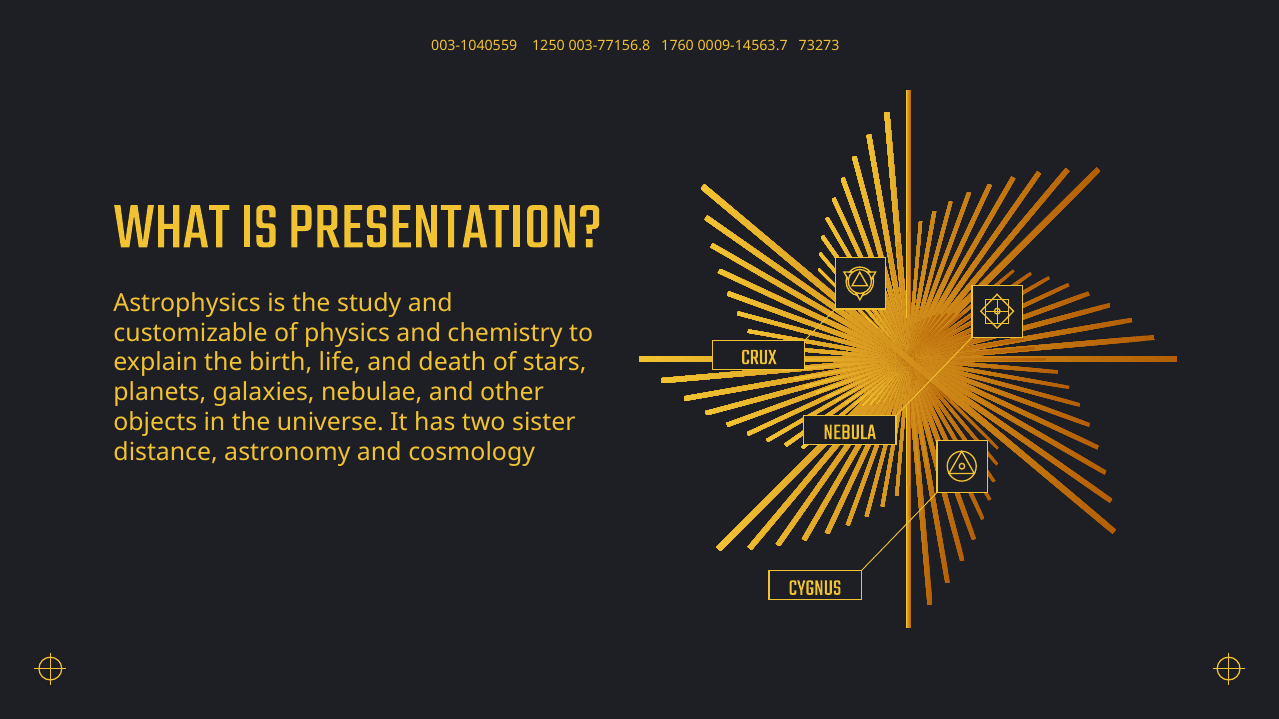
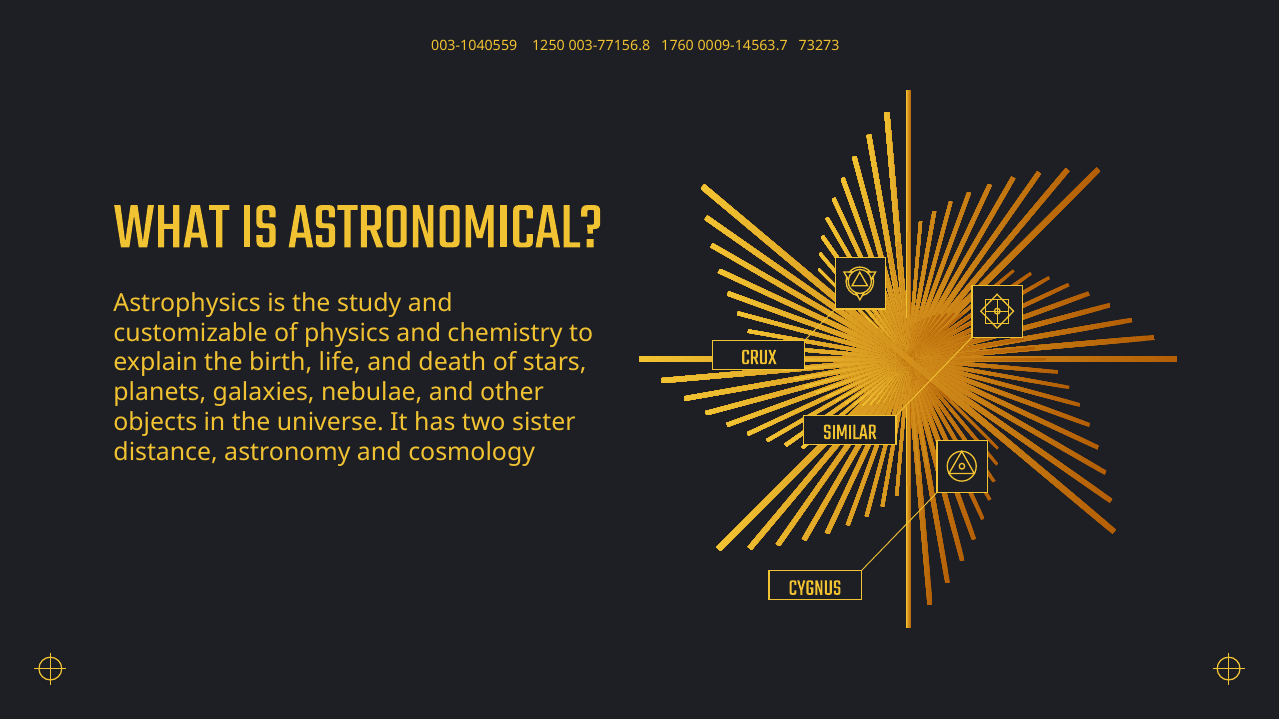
PRESENTATION: PRESENTATION -> ASTRONOMICAL
NEBULA: NEBULA -> SIMILAR
